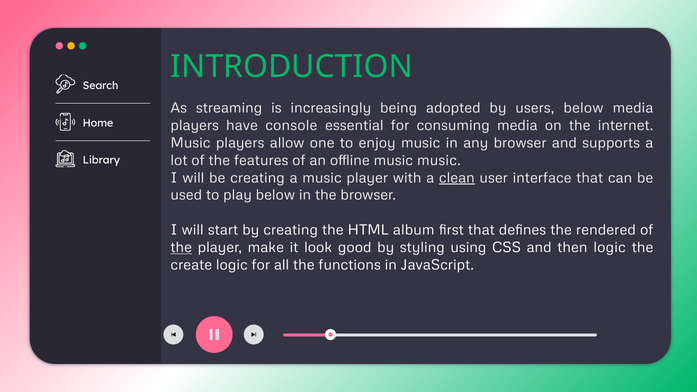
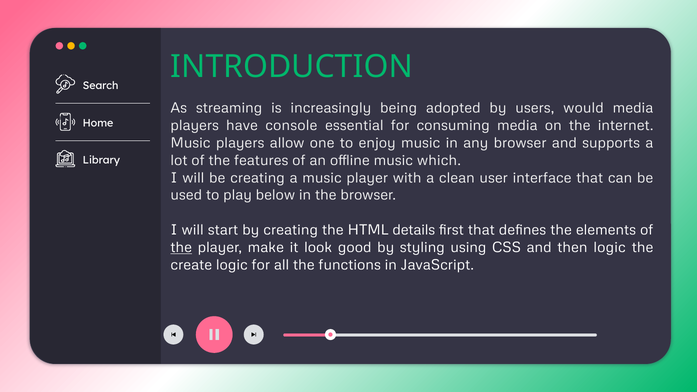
users below: below -> would
music music: music -> which
clean underline: present -> none
album: album -> details
rendered: rendered -> elements
